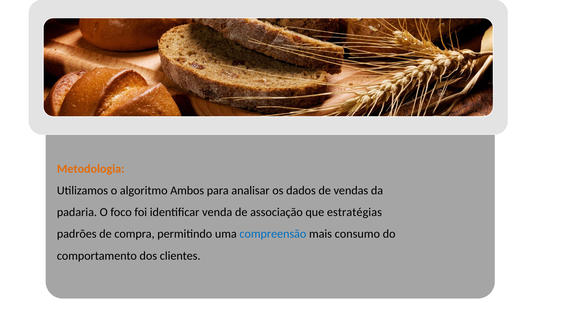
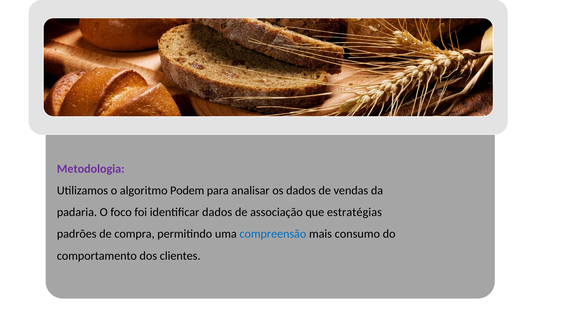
Metodologia colour: orange -> purple
Ambos: Ambos -> Podem
identificar venda: venda -> dados
